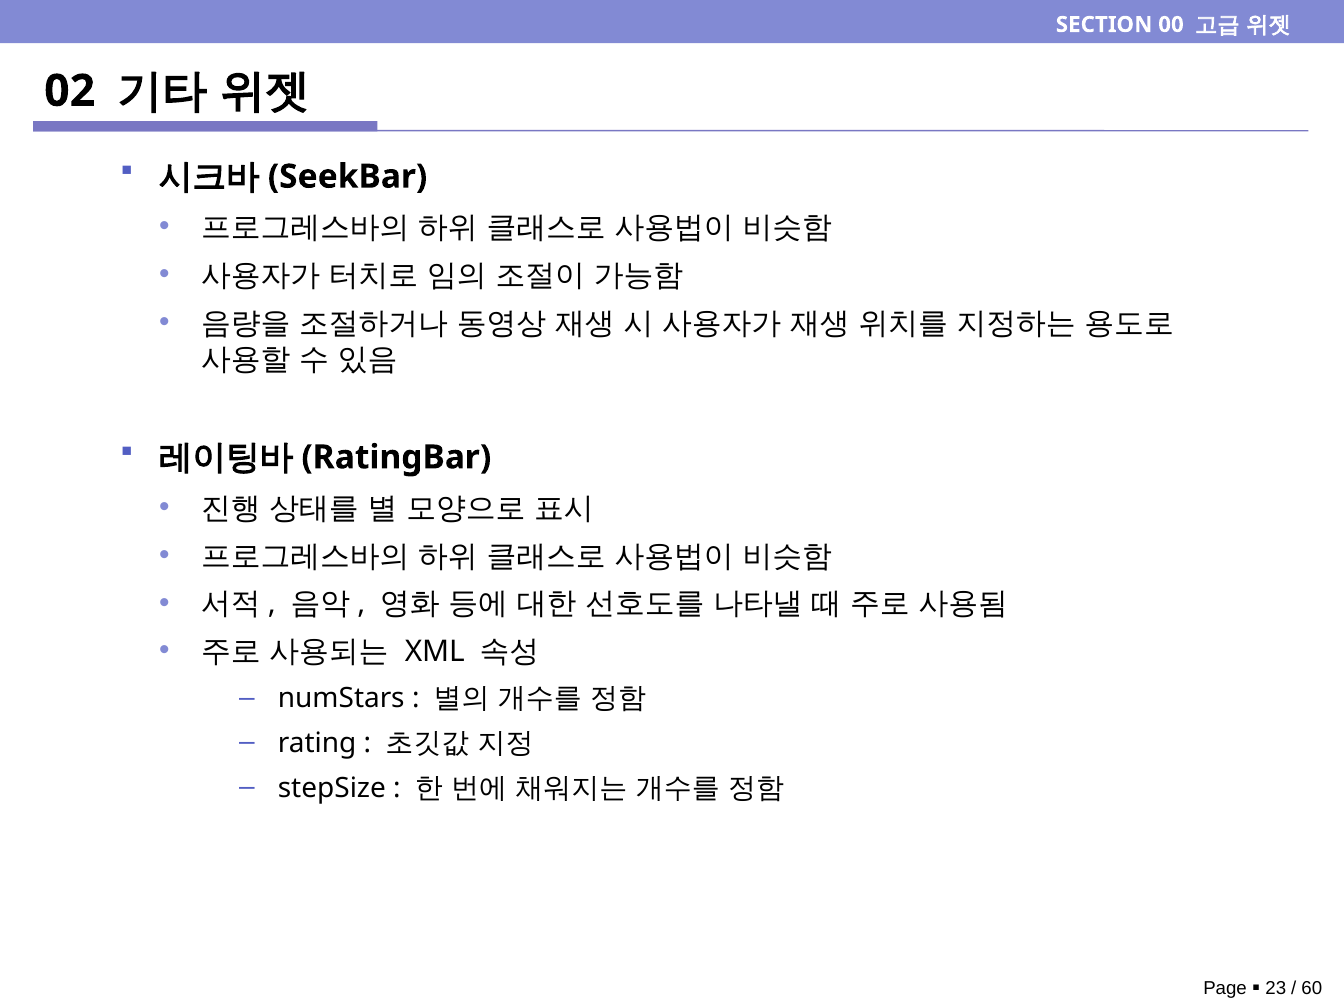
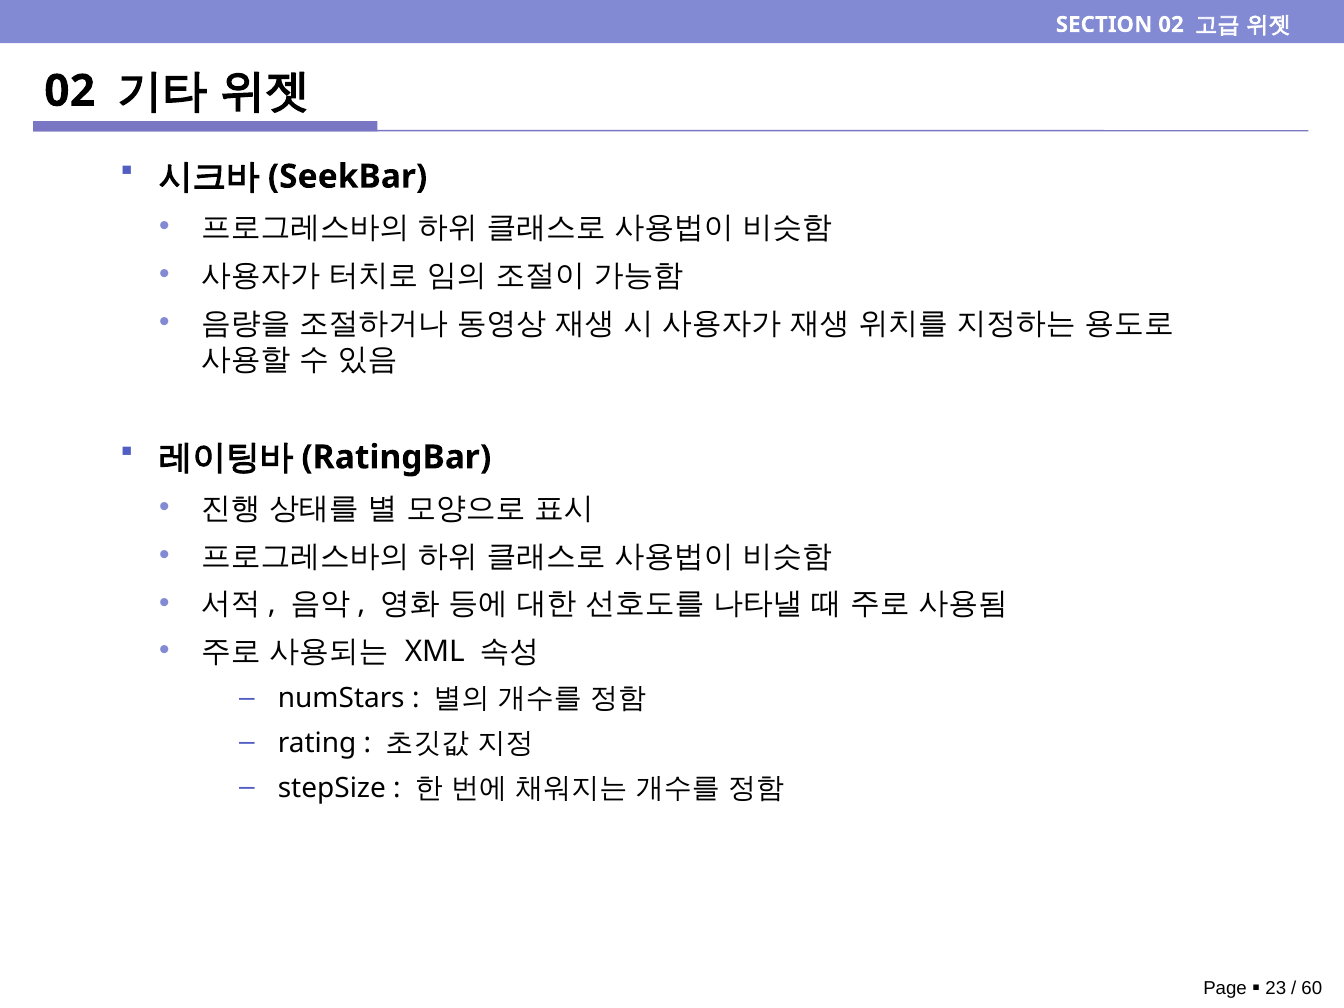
SECTION 00: 00 -> 02
